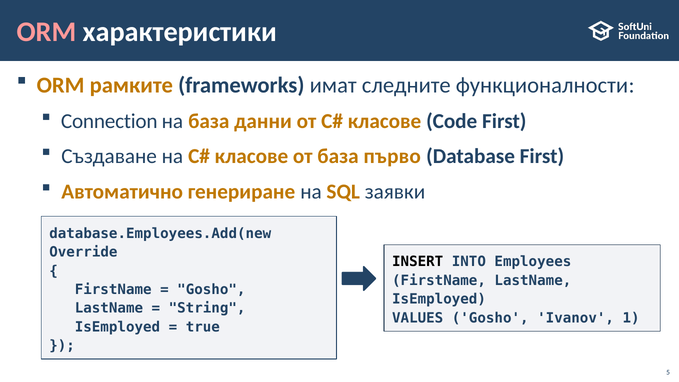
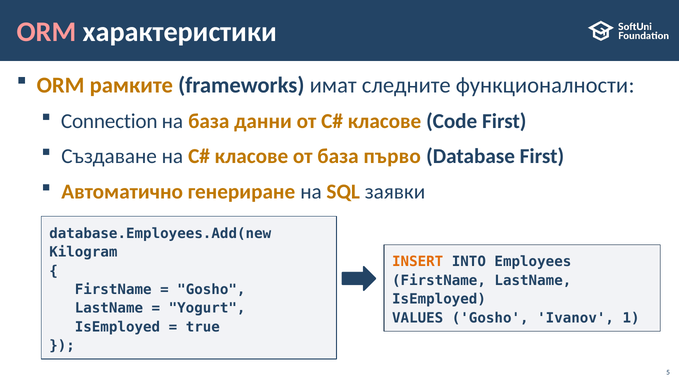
Override: Override -> Kilogram
INSERT colour: black -> orange
String: String -> Yogurt
